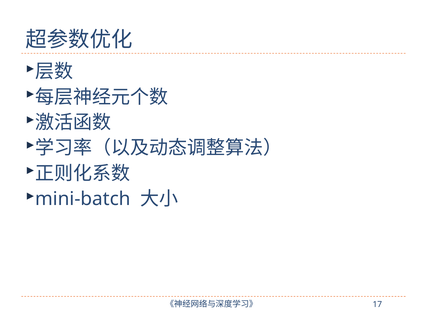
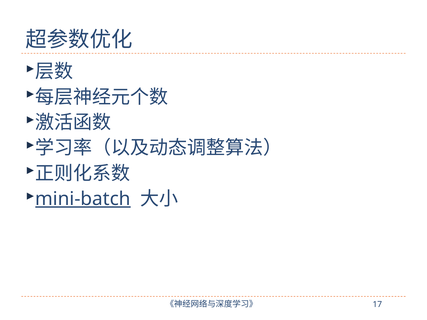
mini-batch underline: none -> present
